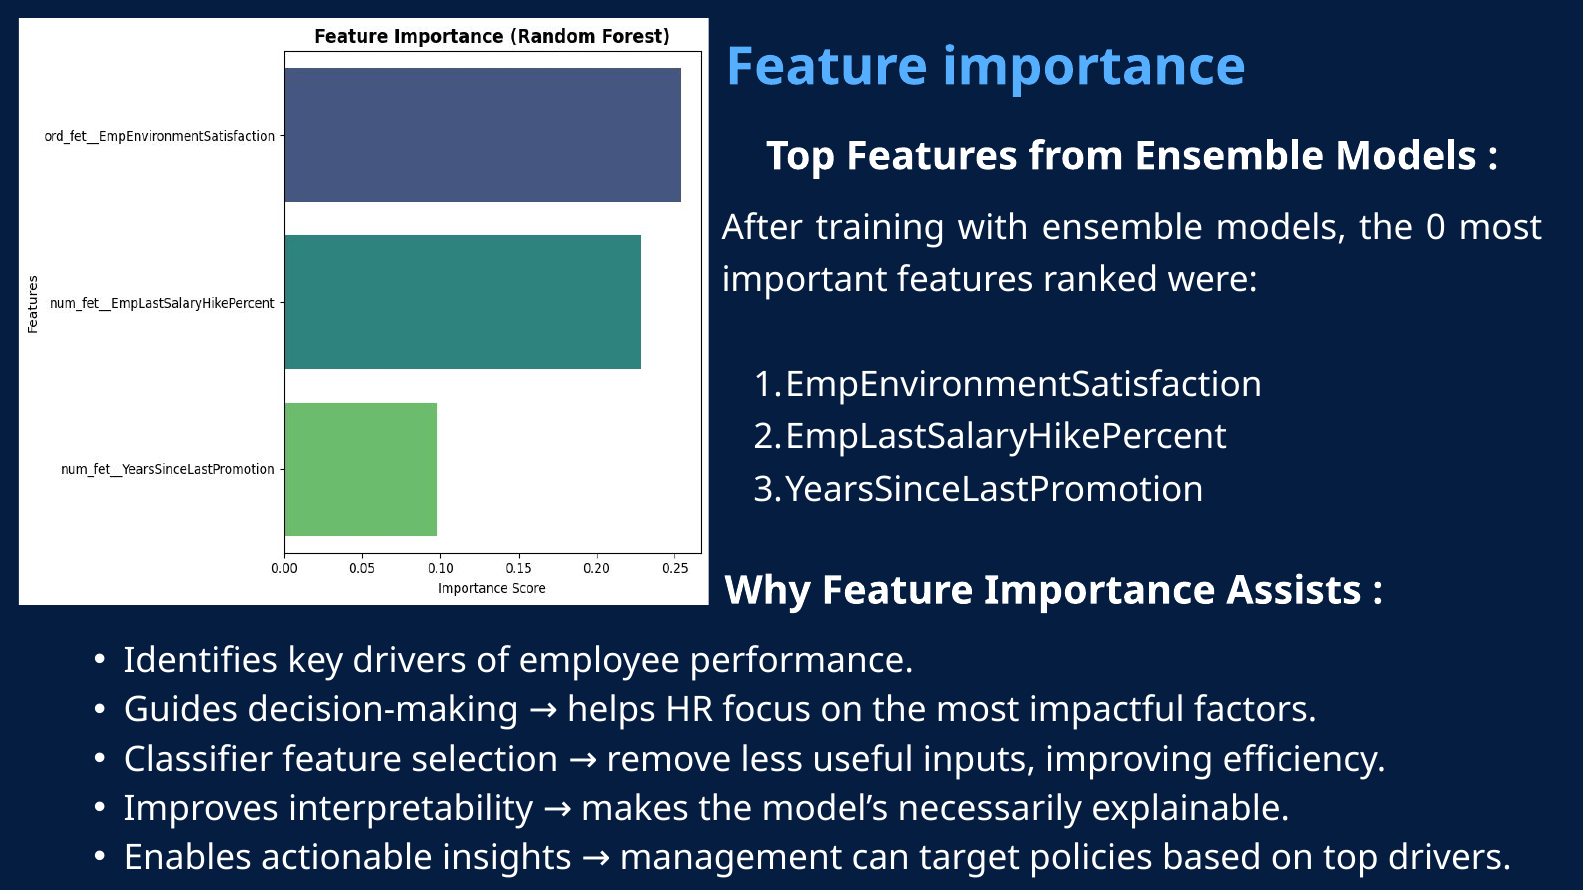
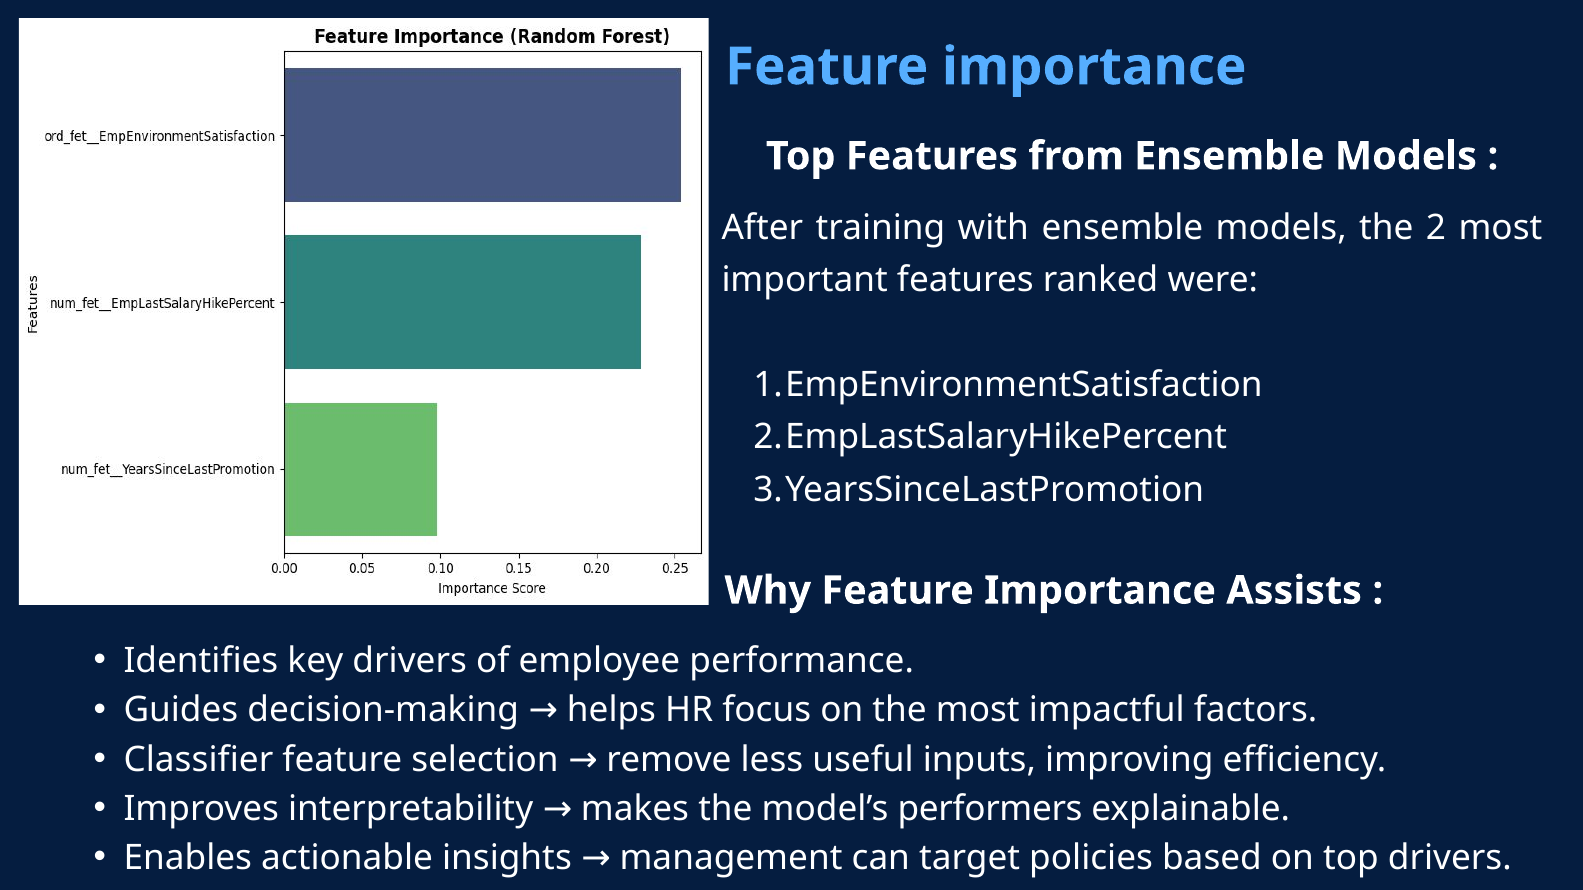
0: 0 -> 2
necessarily: necessarily -> performers
